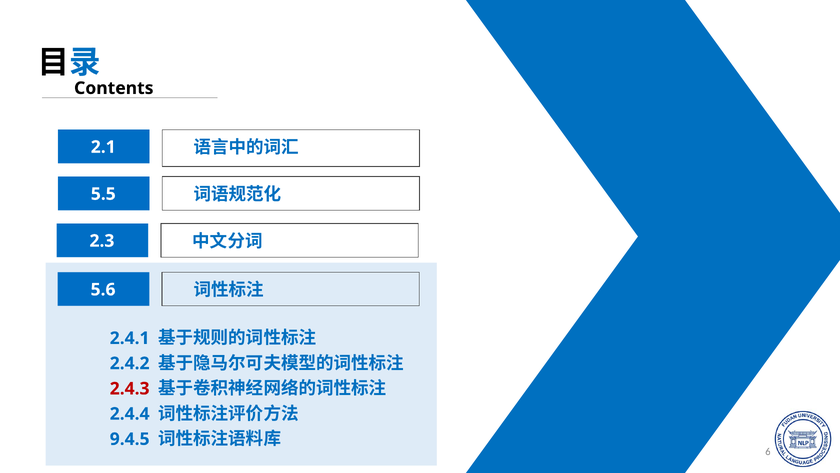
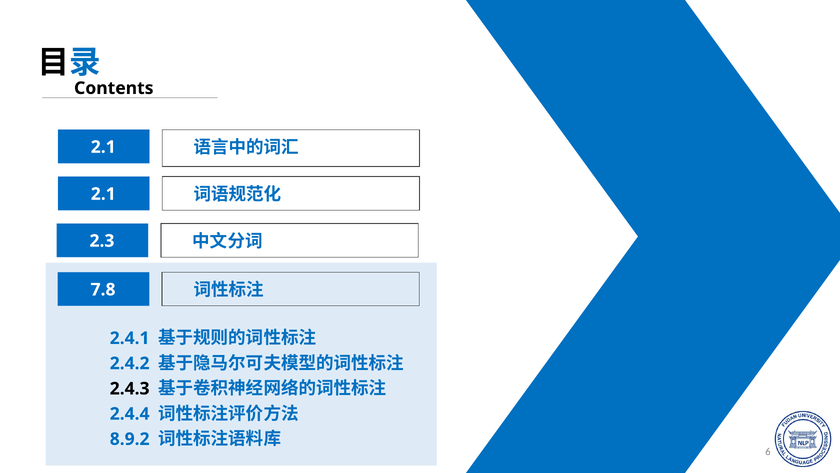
5.5 at (103, 194): 5.5 -> 2.1
5.6: 5.6 -> 7.8
2.4.3 colour: red -> black
9.4.5: 9.4.5 -> 8.9.2
